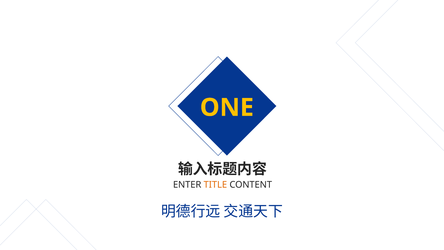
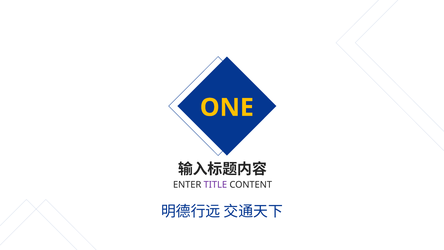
TITLE colour: orange -> purple
